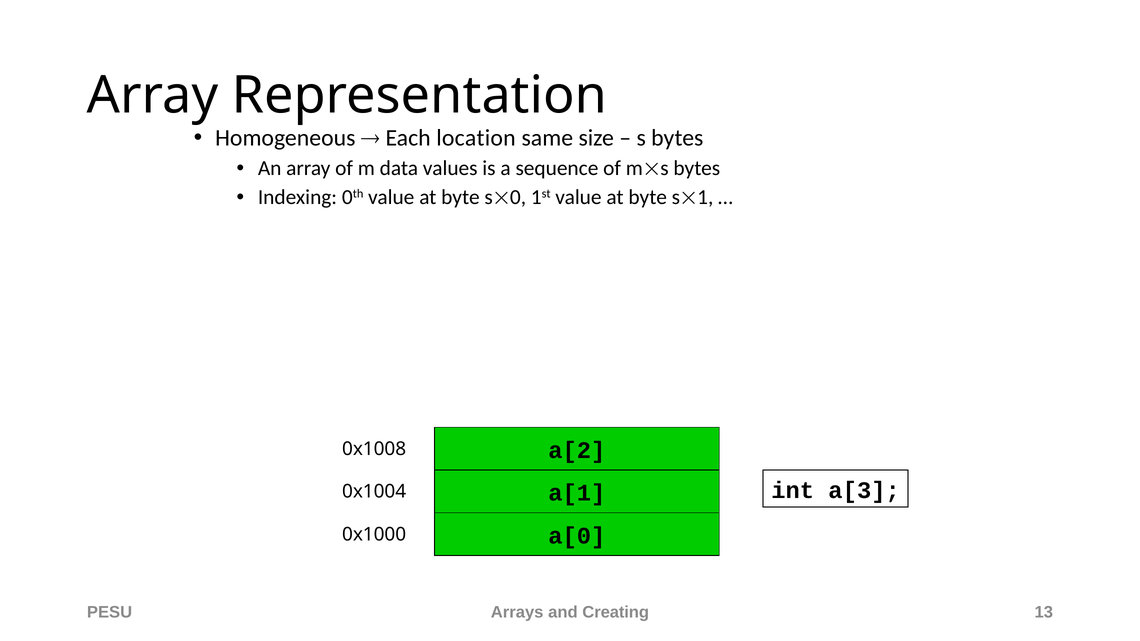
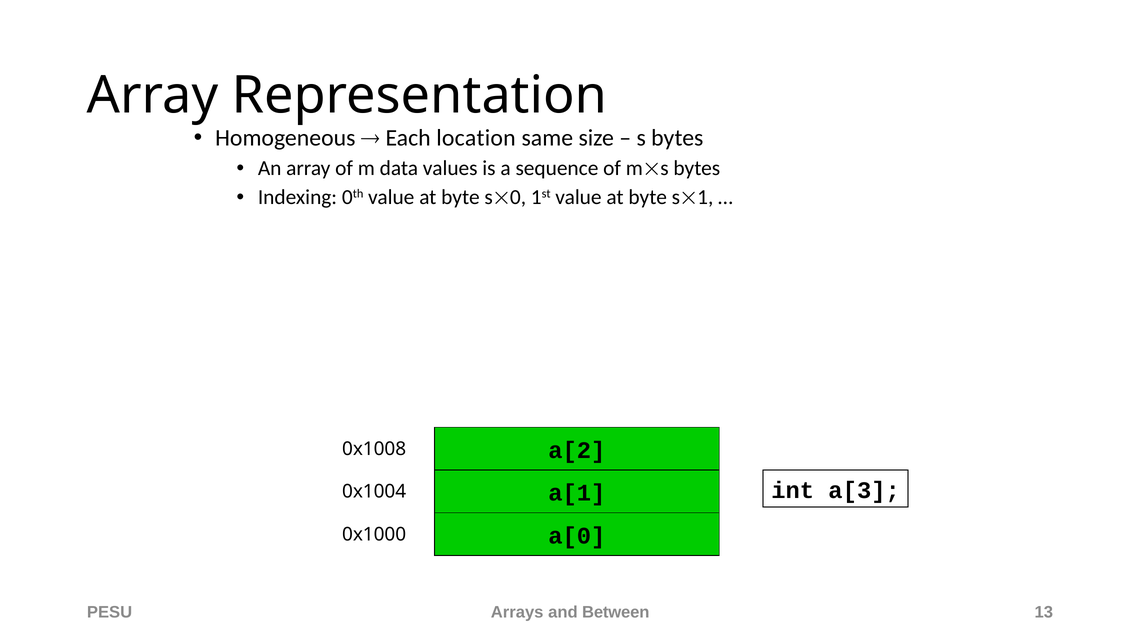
Creating: Creating -> Between
